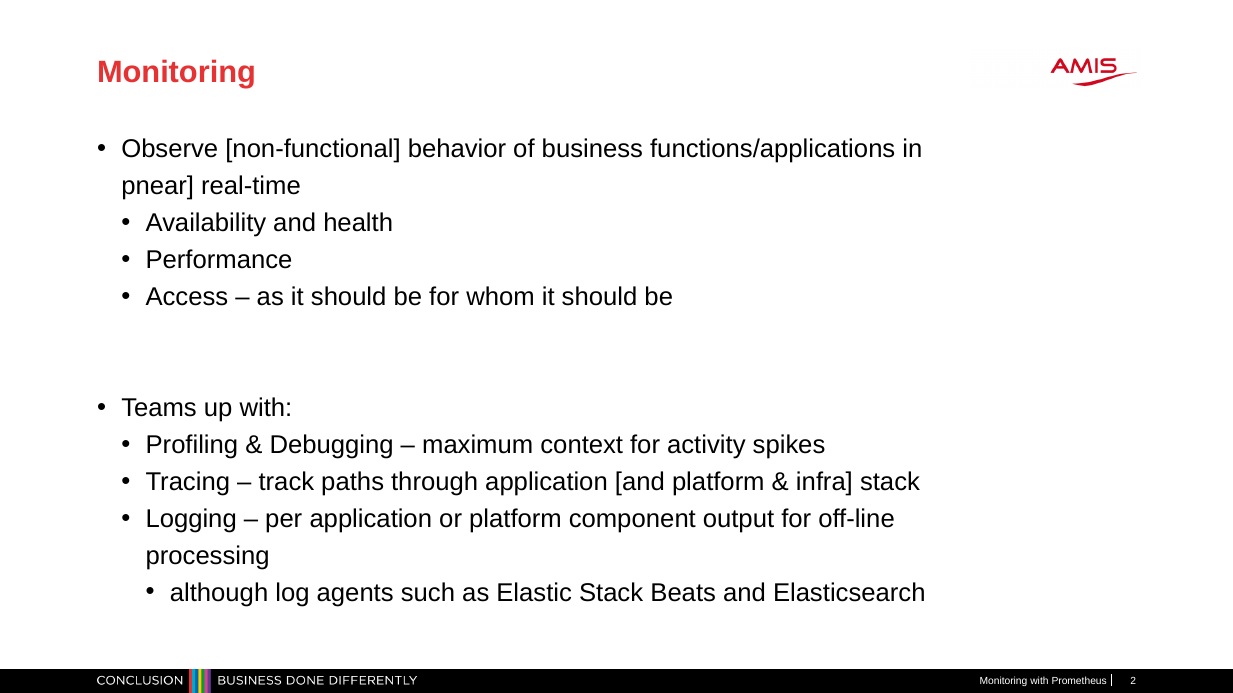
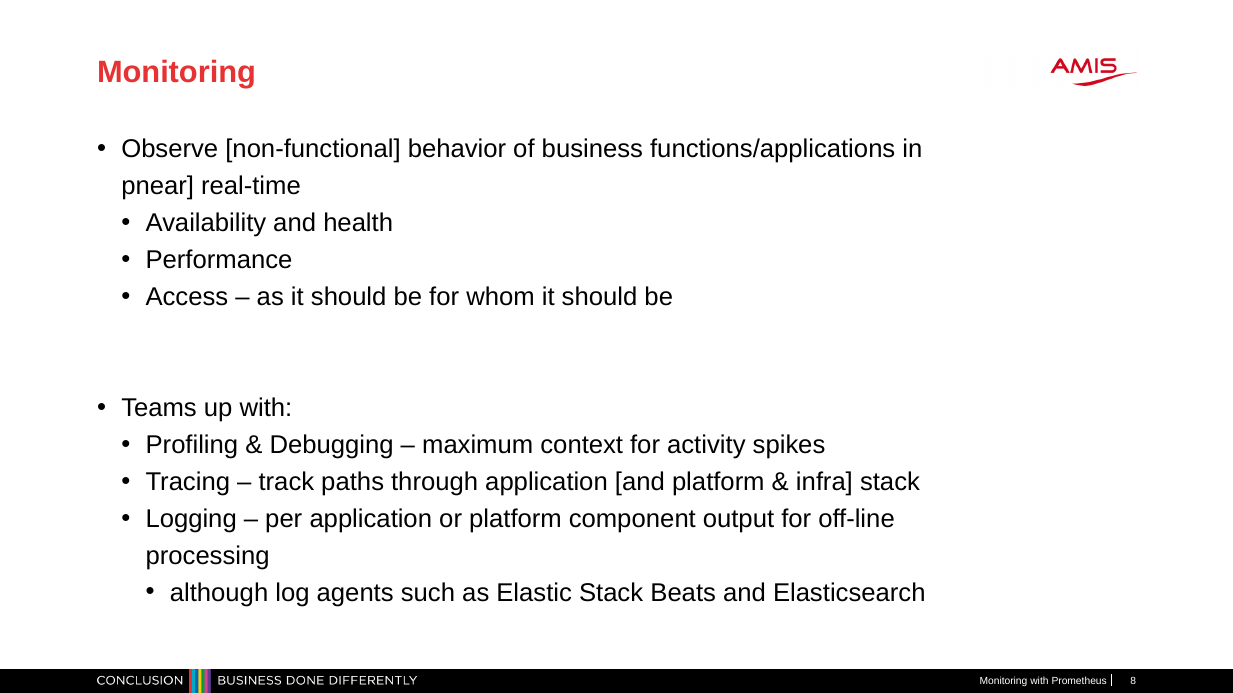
2: 2 -> 8
